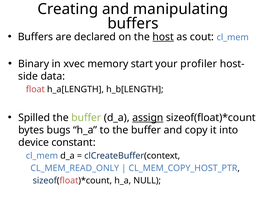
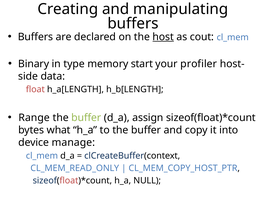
xvec: xvec -> type
Spilled: Spilled -> Range
assign underline: present -> none
bugs: bugs -> what
constant: constant -> manage
